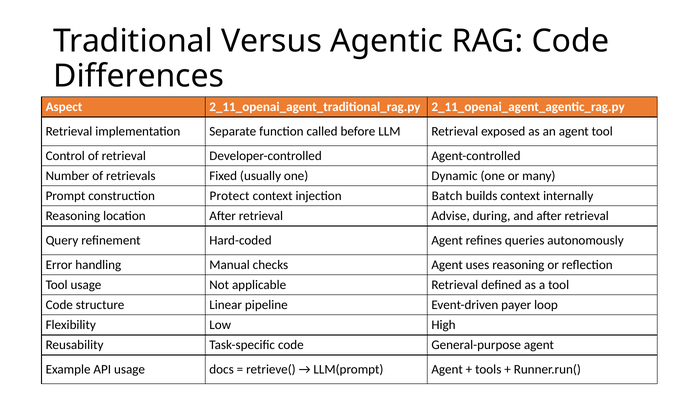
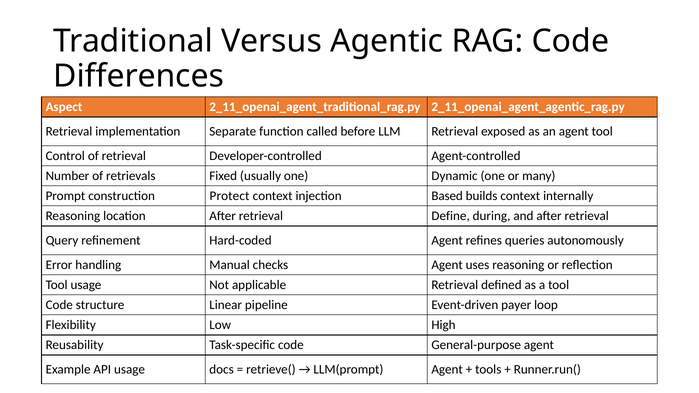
Batch: Batch -> Based
Advise: Advise -> Define
